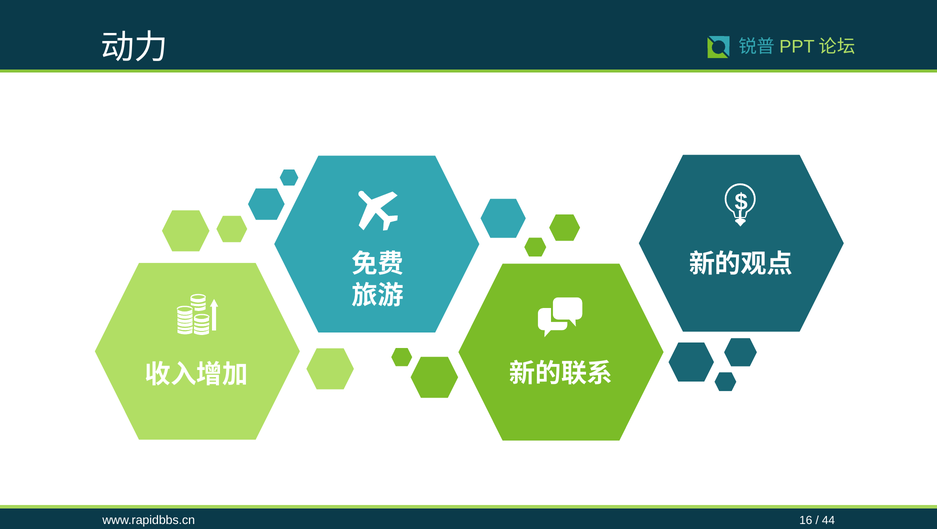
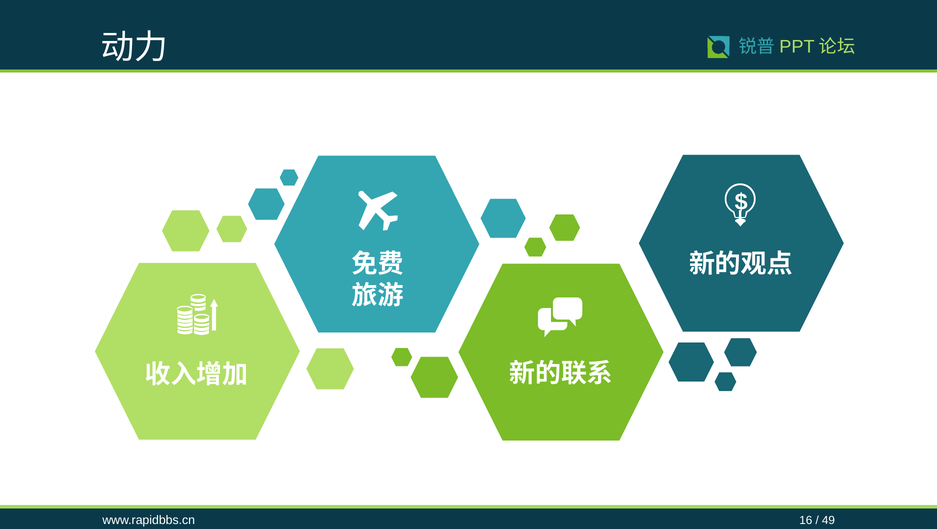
44: 44 -> 49
